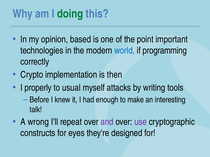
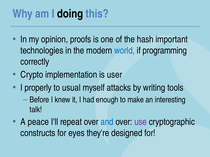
doing colour: green -> black
based: based -> proofs
point: point -> hash
then: then -> user
wrong: wrong -> peace
and colour: purple -> blue
